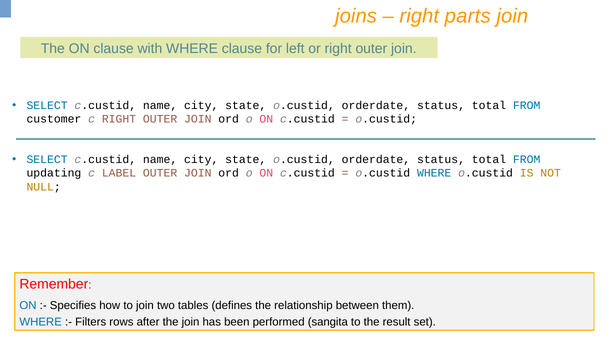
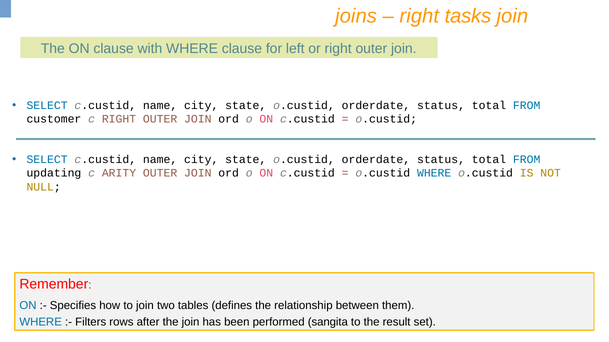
parts: parts -> tasks
LABEL: LABEL -> ARITY
